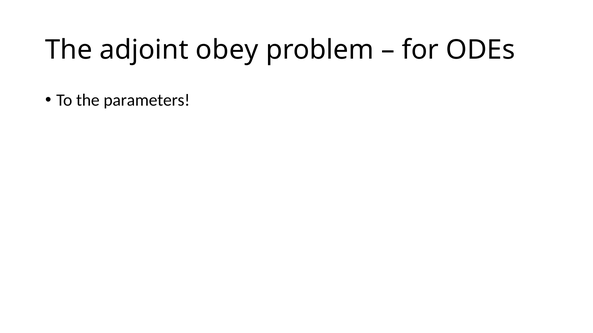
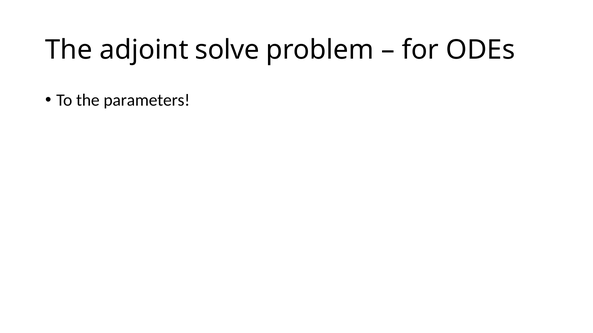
obey: obey -> solve
